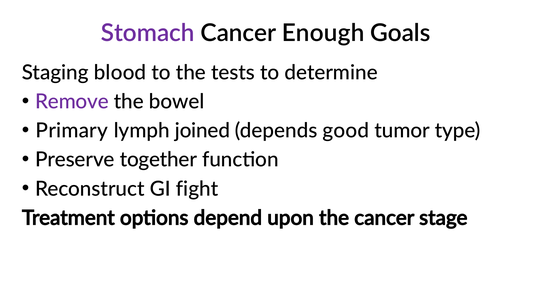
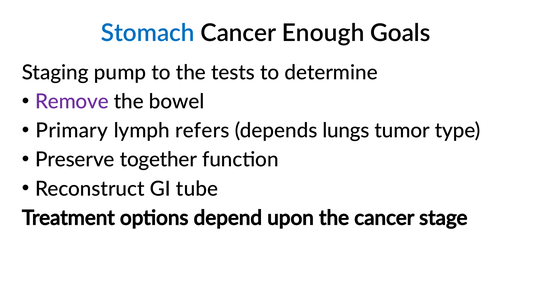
Stomach colour: purple -> blue
blood: blood -> pump
joined: joined -> refers
good: good -> lungs
fight: fight -> tube
